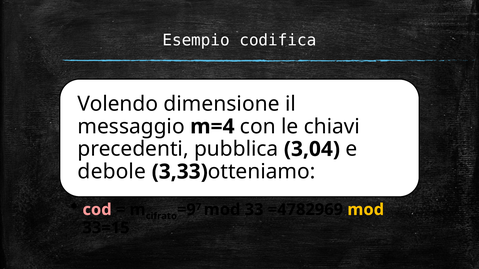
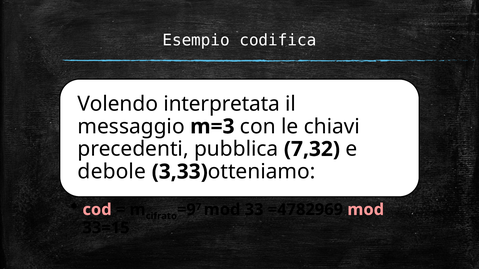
dimensione: dimensione -> interpretata
m=4: m=4 -> m=3
3,04: 3,04 -> 7,32
mod at (366, 210) colour: yellow -> pink
